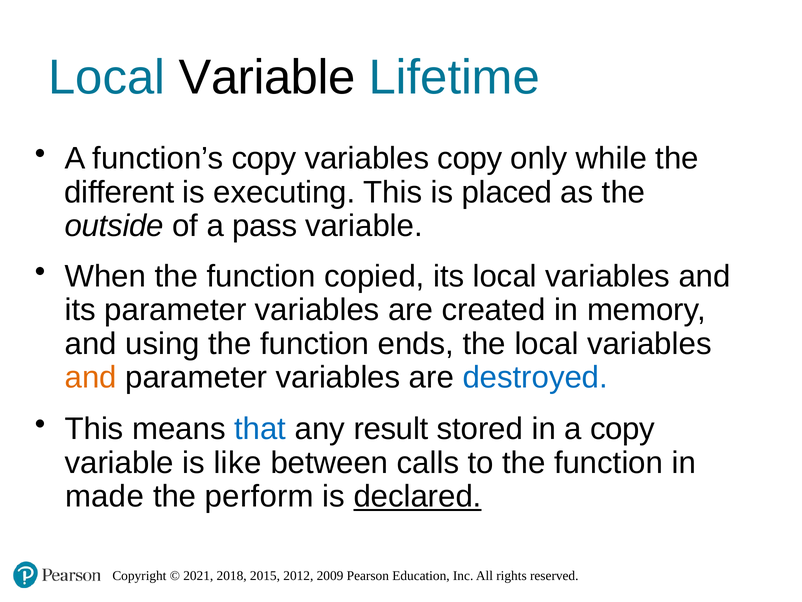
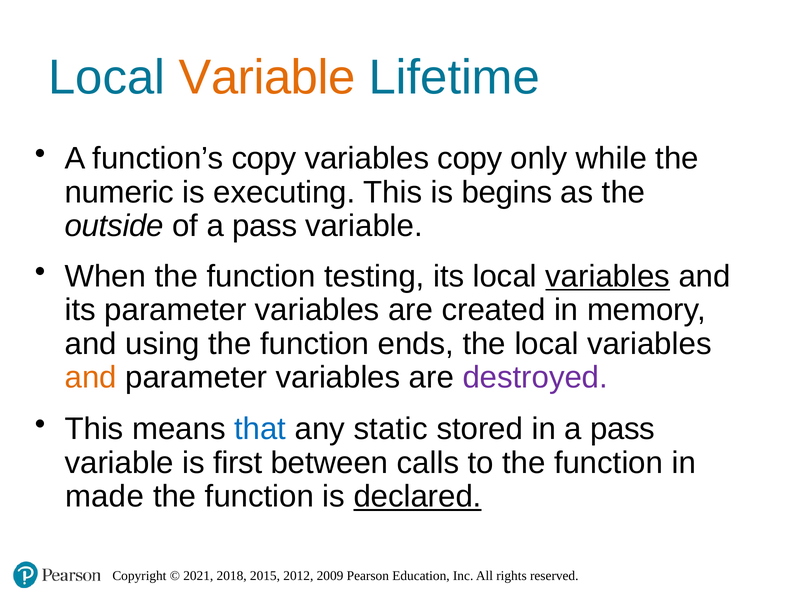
Variable at (267, 78) colour: black -> orange
different: different -> numeric
placed: placed -> begins
copied: copied -> testing
variables at (608, 276) underline: none -> present
destroyed colour: blue -> purple
result: result -> static
in a copy: copy -> pass
like: like -> first
perform at (259, 496): perform -> function
